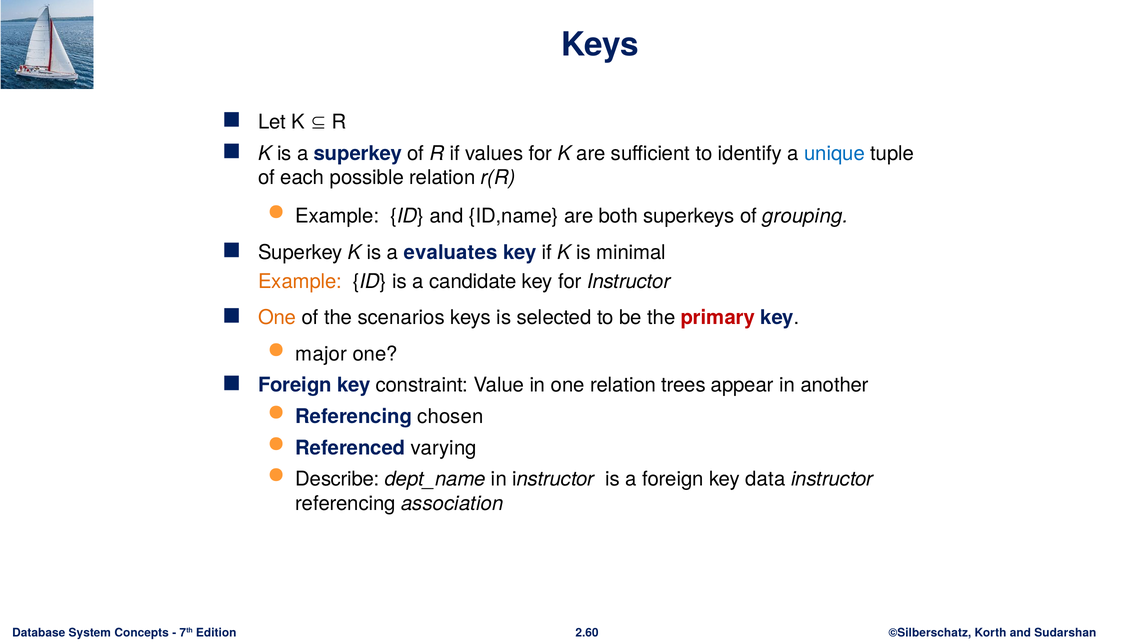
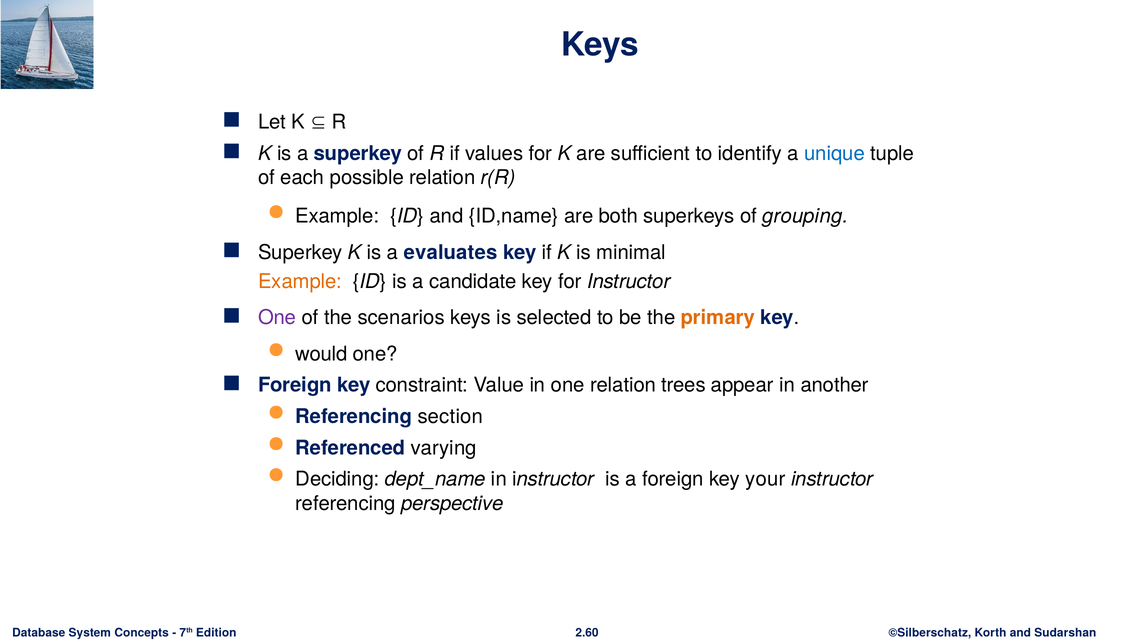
One at (277, 318) colour: orange -> purple
primary colour: red -> orange
major: major -> would
chosen: chosen -> section
Describe: Describe -> Deciding
data: data -> your
association: association -> perspective
